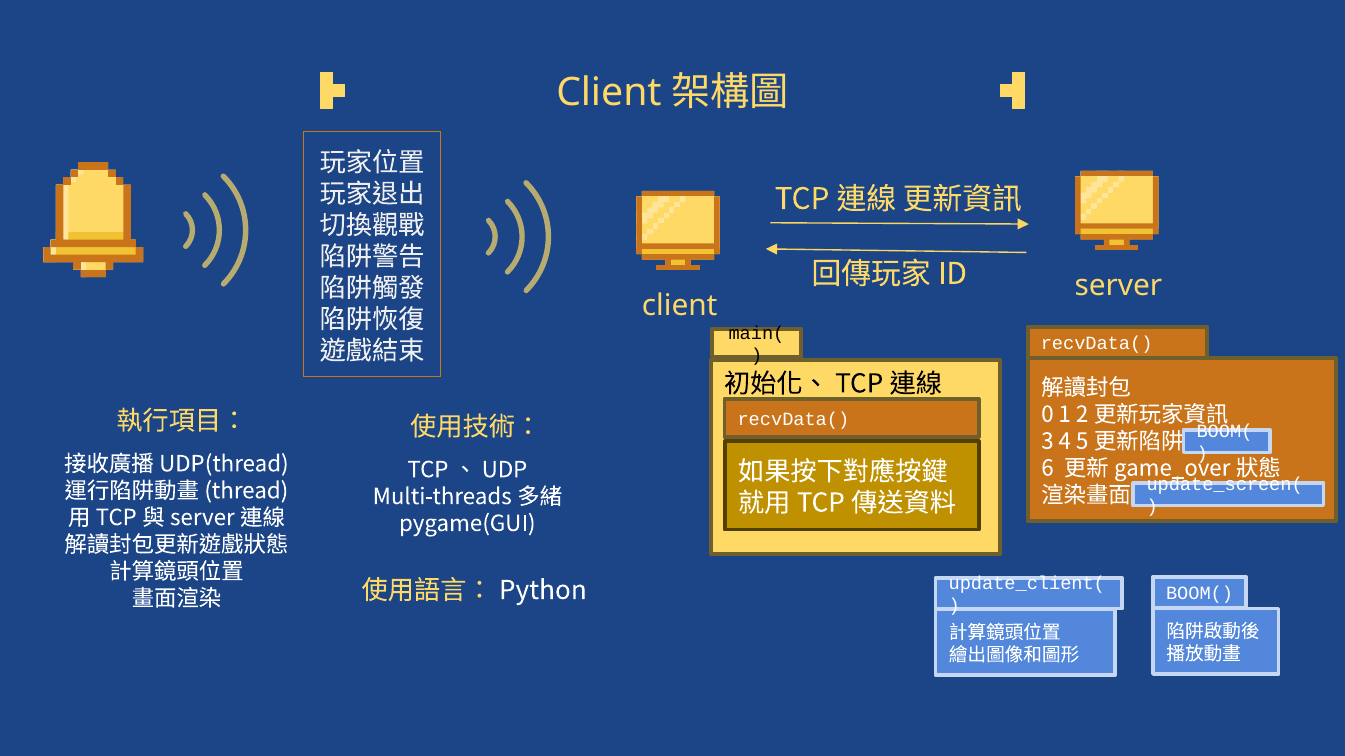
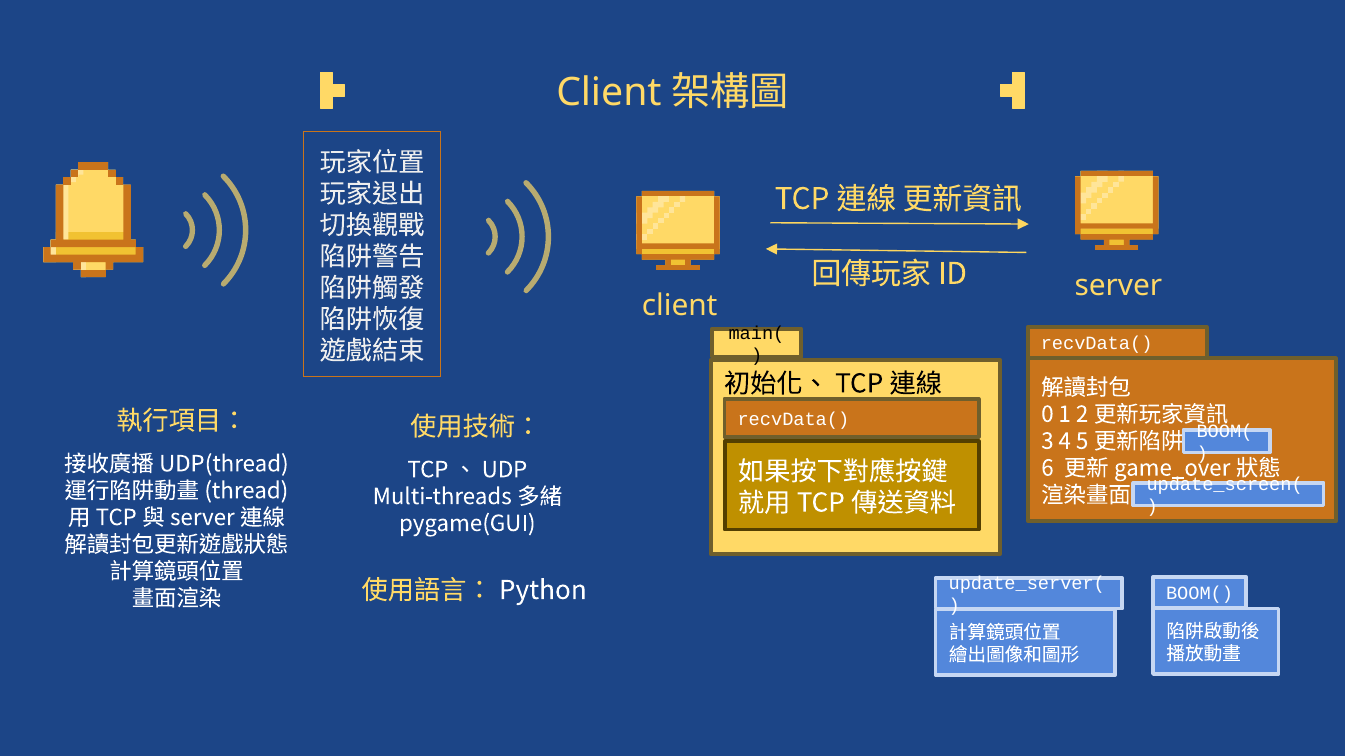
update_client(: update_client( -> update_server(
